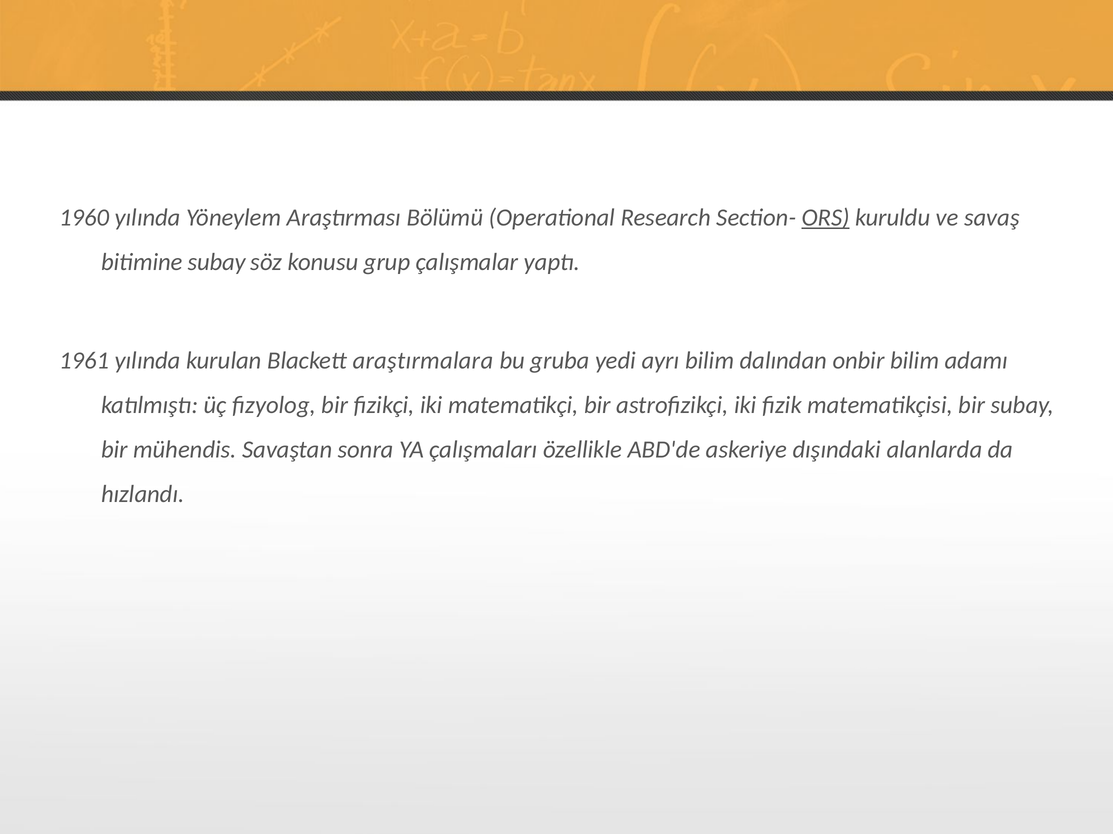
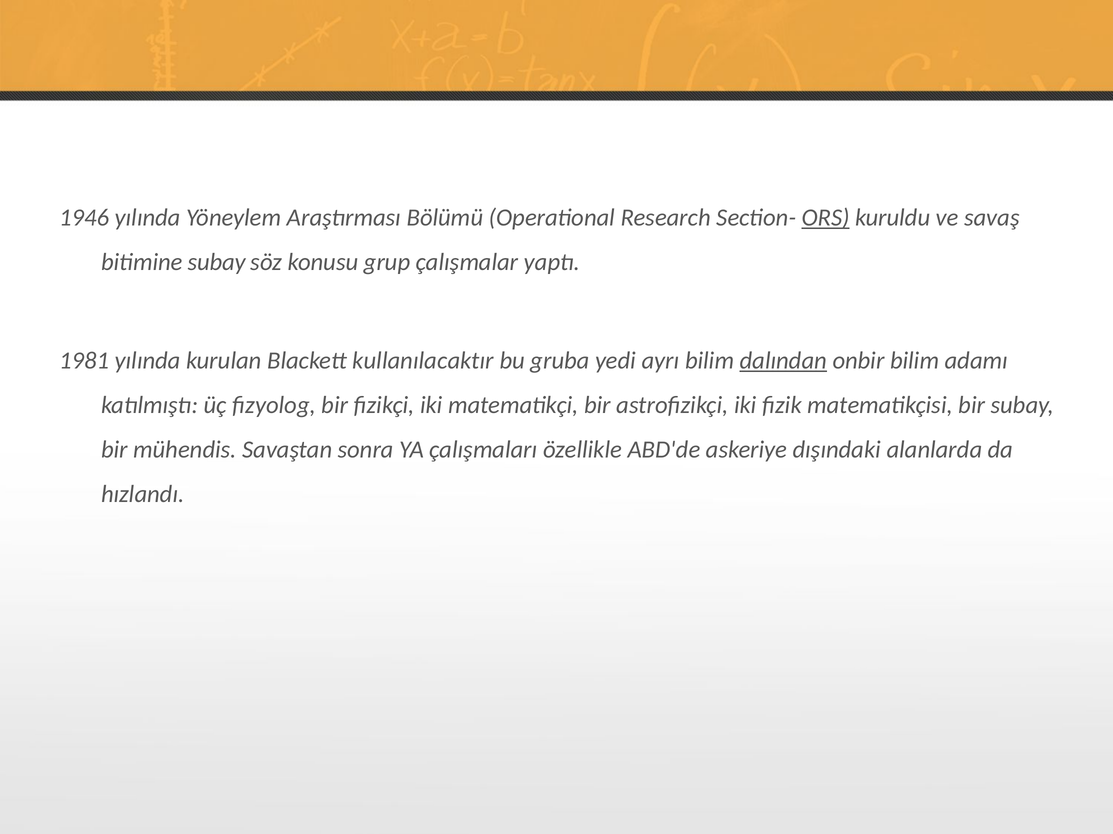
1960: 1960 -> 1946
1961: 1961 -> 1981
araştırmalara: araştırmalara -> kullanılacaktır
dalından underline: none -> present
